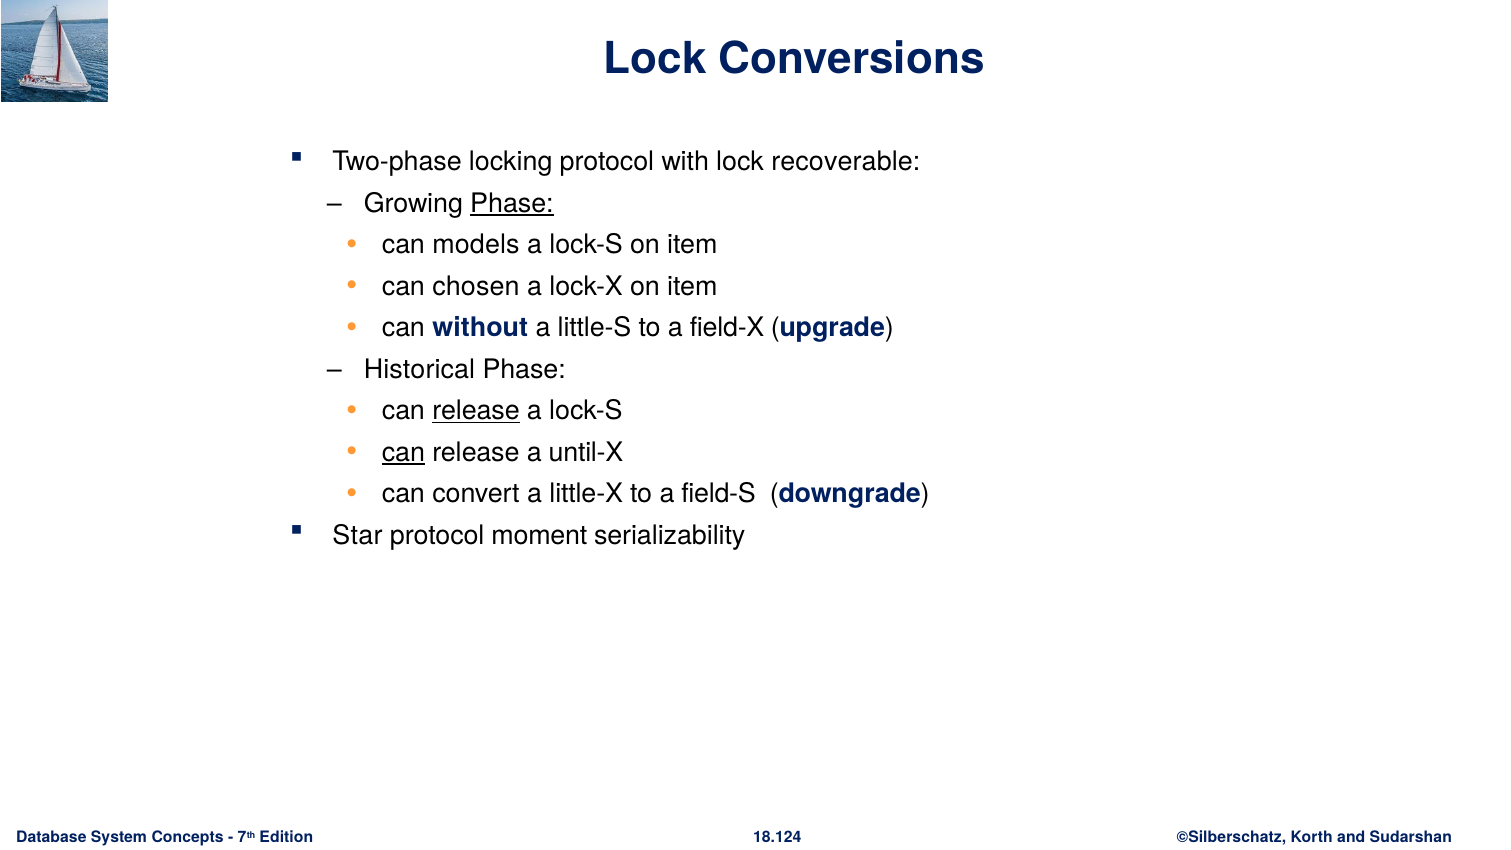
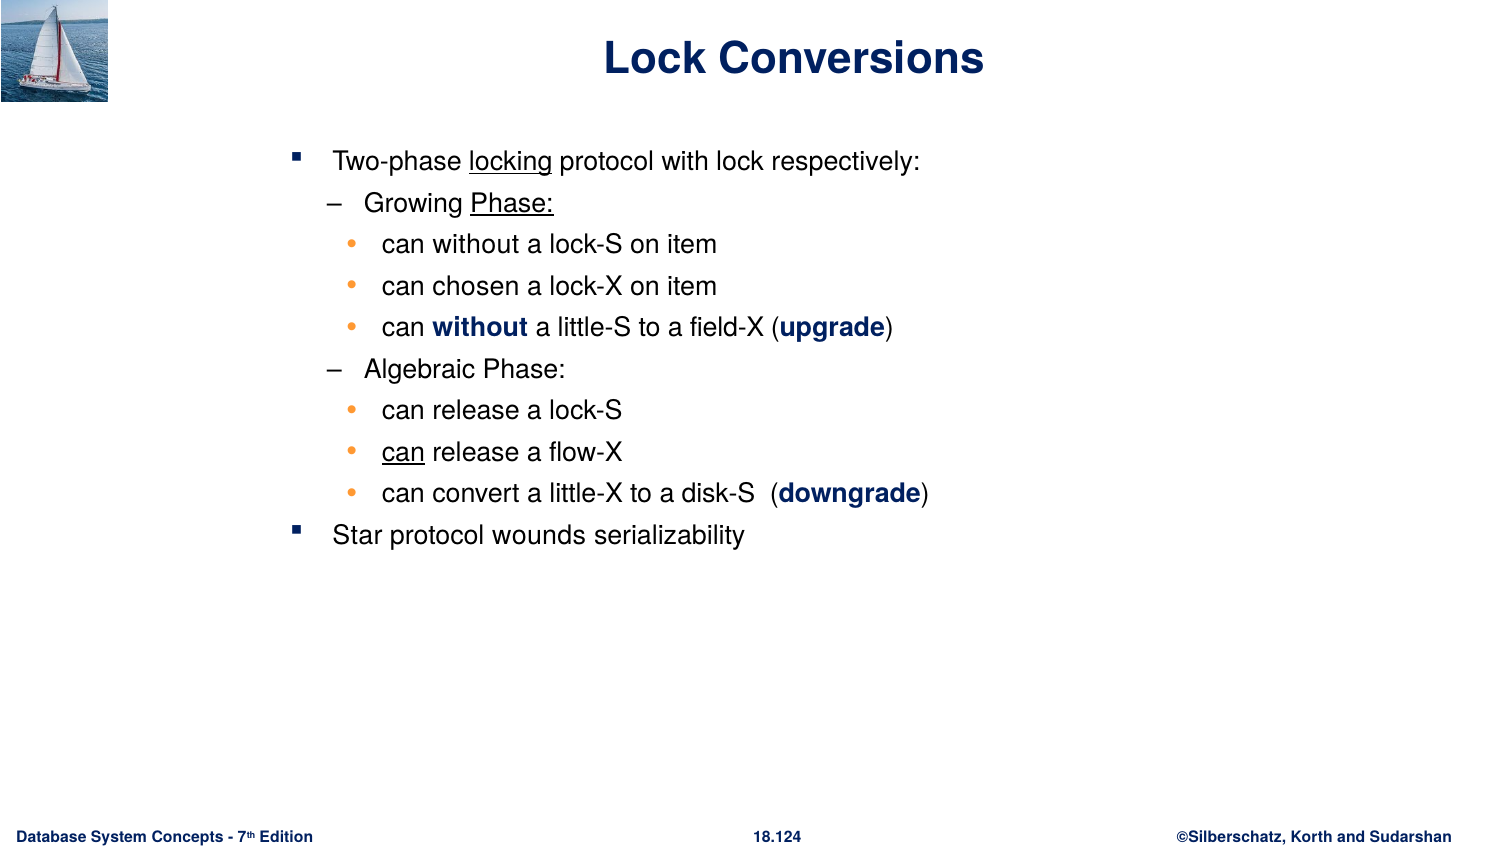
locking underline: none -> present
recoverable: recoverable -> respectively
models at (476, 245): models -> without
Historical: Historical -> Algebraic
release at (476, 411) underline: present -> none
until-X: until-X -> flow-X
field-S: field-S -> disk-S
moment: moment -> wounds
